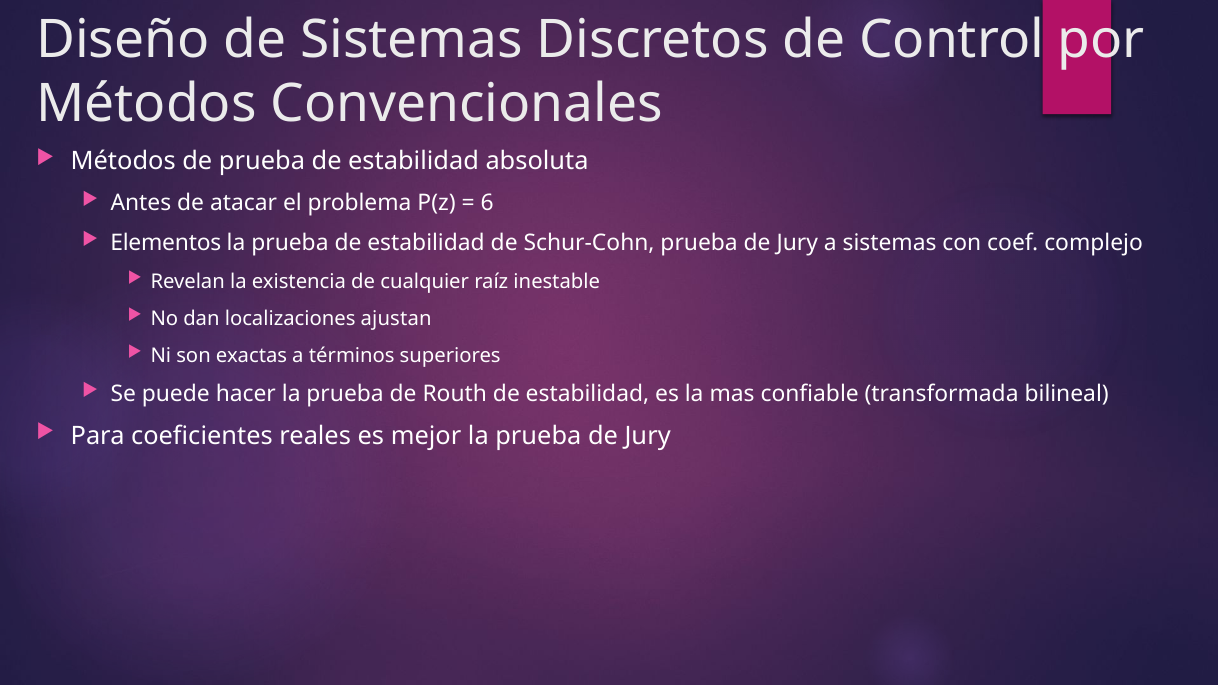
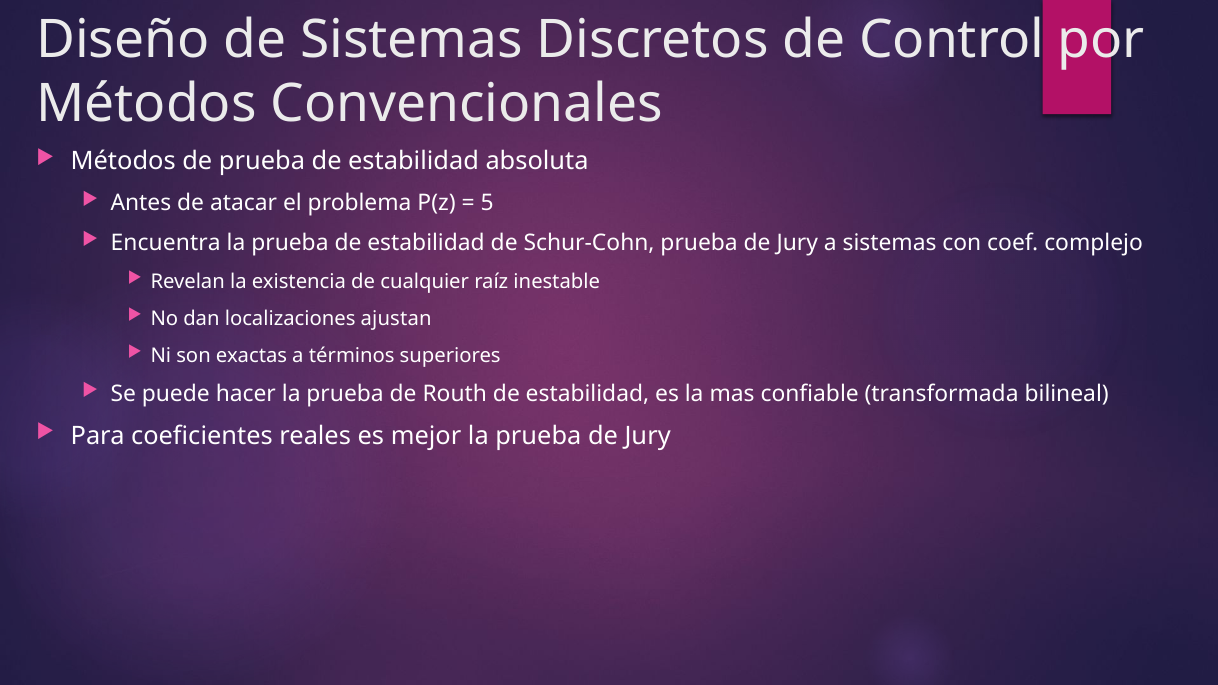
6: 6 -> 5
Elementos: Elementos -> Encuentra
